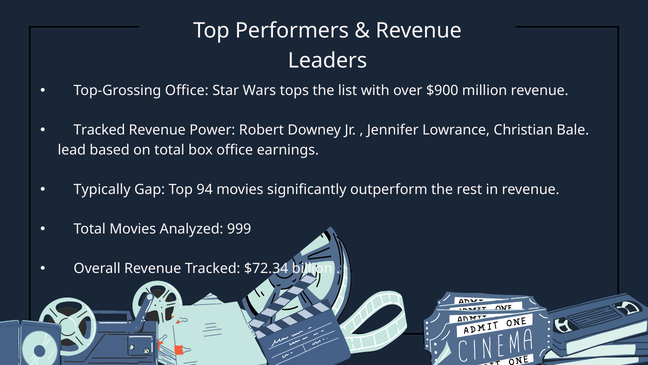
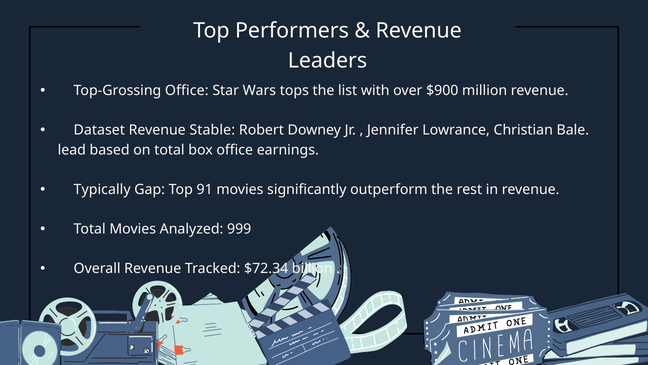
Tracked at (99, 130): Tracked -> Dataset
Power: Power -> Stable
94: 94 -> 91
